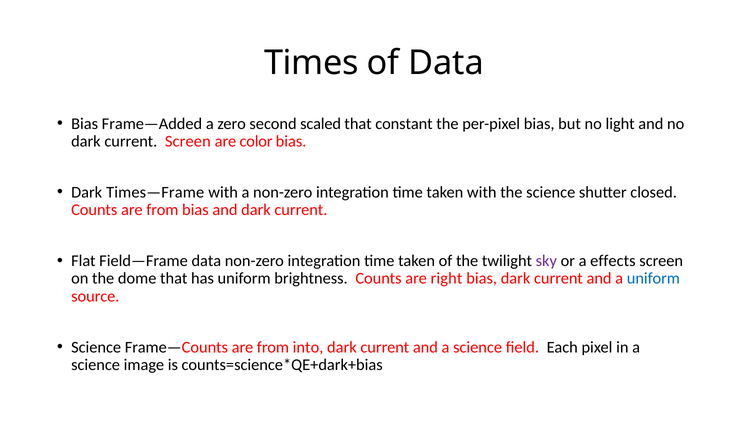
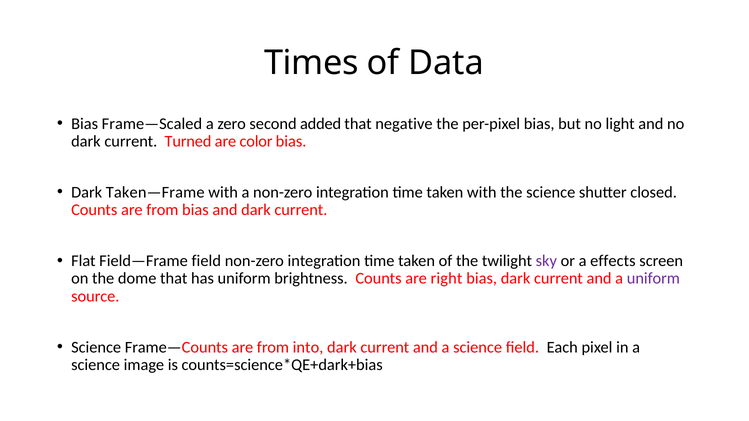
Frame—Added: Frame—Added -> Frame—Scaled
scaled: scaled -> added
constant: constant -> negative
current Screen: Screen -> Turned
Times—Frame: Times—Frame -> Taken—Frame
Field—Frame data: data -> field
uniform at (653, 279) colour: blue -> purple
